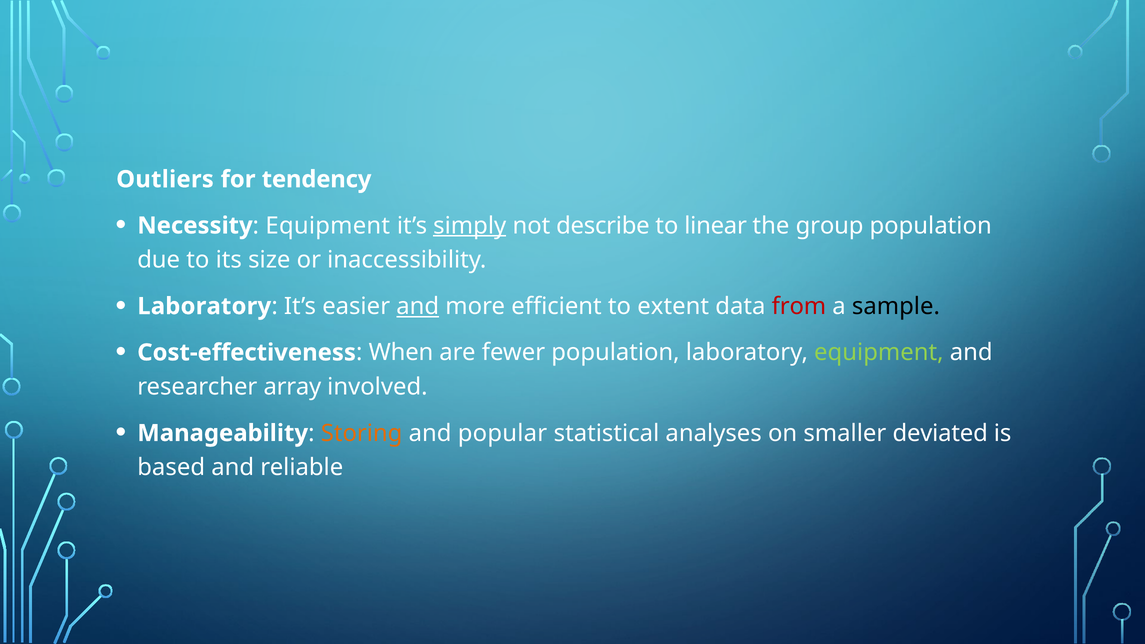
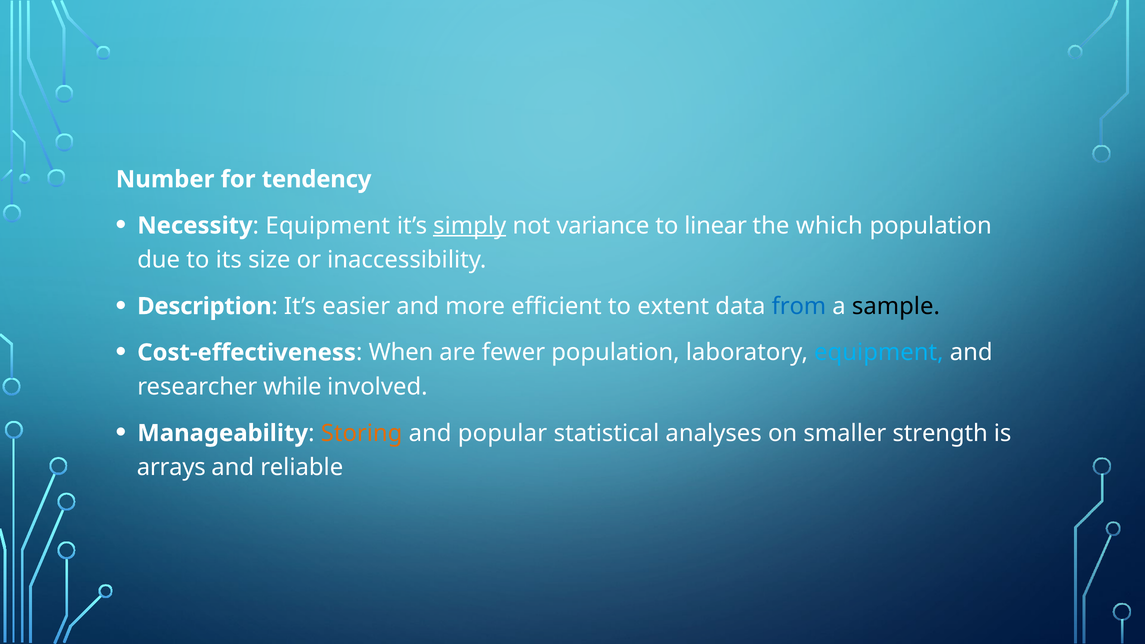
Outliers: Outliers -> Number
describe: describe -> variance
group: group -> which
Laboratory at (204, 306): Laboratory -> Description
and at (418, 306) underline: present -> none
from colour: red -> blue
equipment at (879, 353) colour: light green -> light blue
array: array -> while
deviated: deviated -> strength
based: based -> arrays
